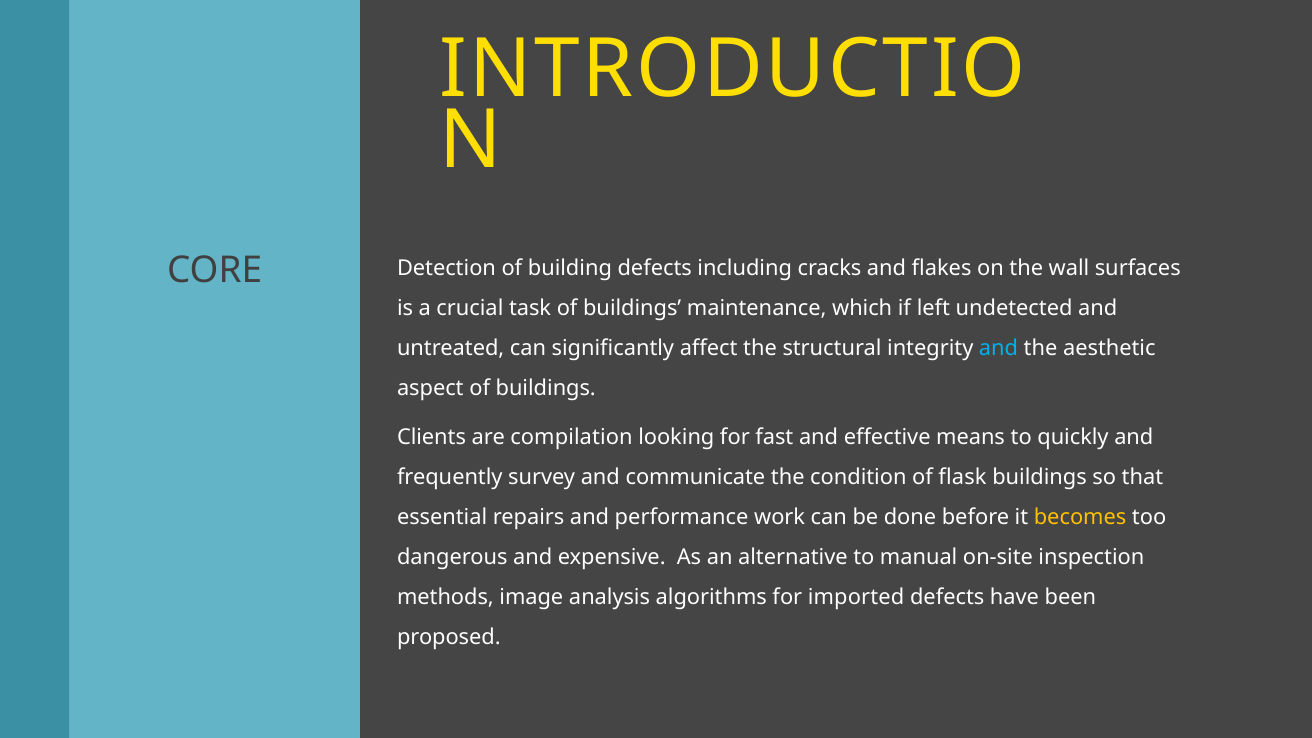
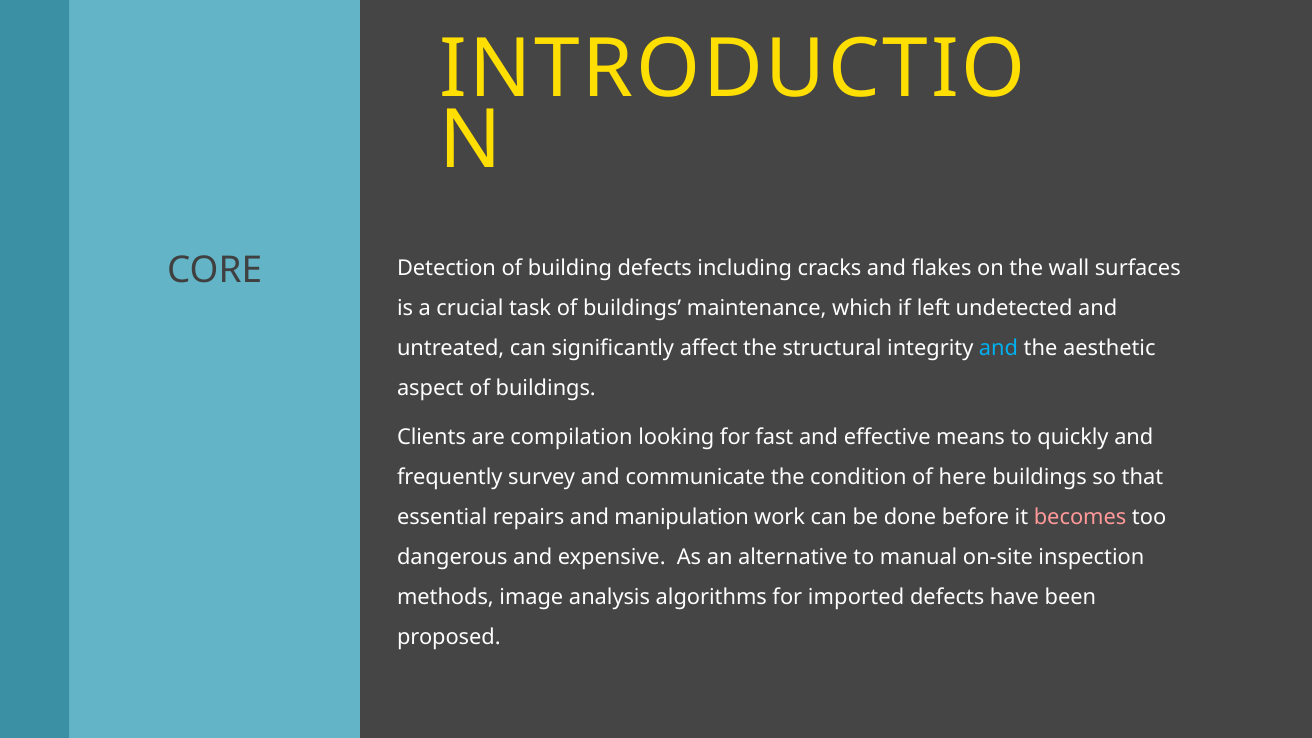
flask: flask -> here
performance: performance -> manipulation
becomes colour: yellow -> pink
